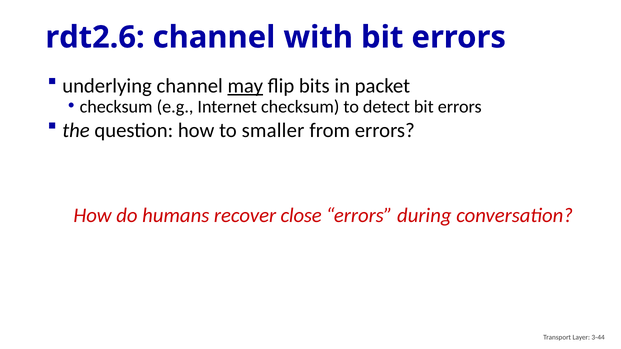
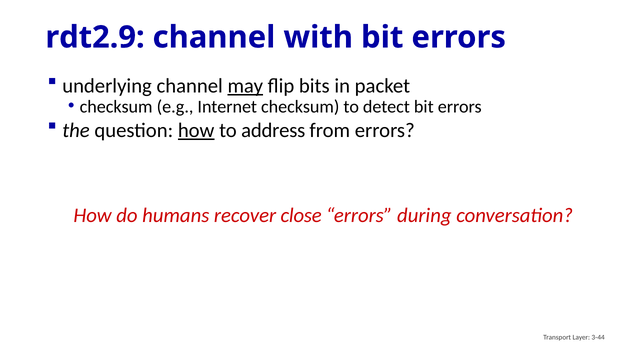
rdt2.6: rdt2.6 -> rdt2.9
how at (196, 131) underline: none -> present
smaller: smaller -> address
